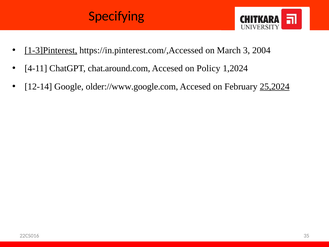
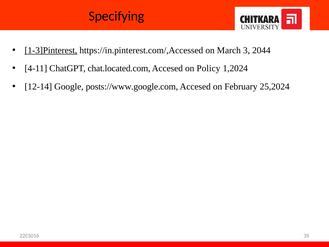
2004: 2004 -> 2044
chat.around.com: chat.around.com -> chat.located.com
older://www.google.com: older://www.google.com -> posts://www.google.com
25,2024 underline: present -> none
